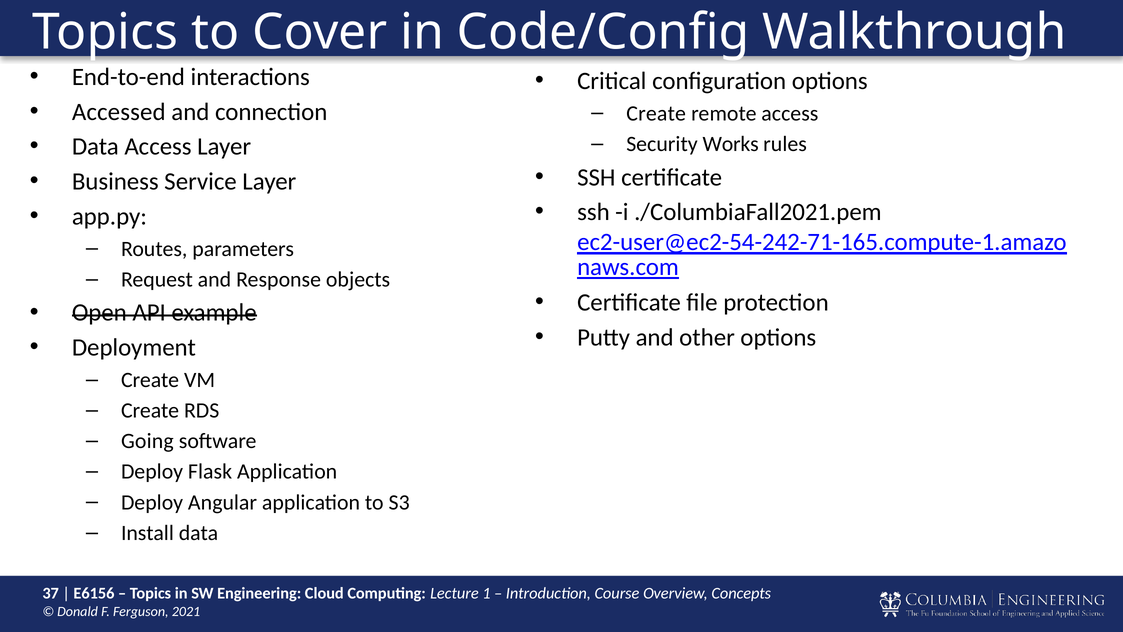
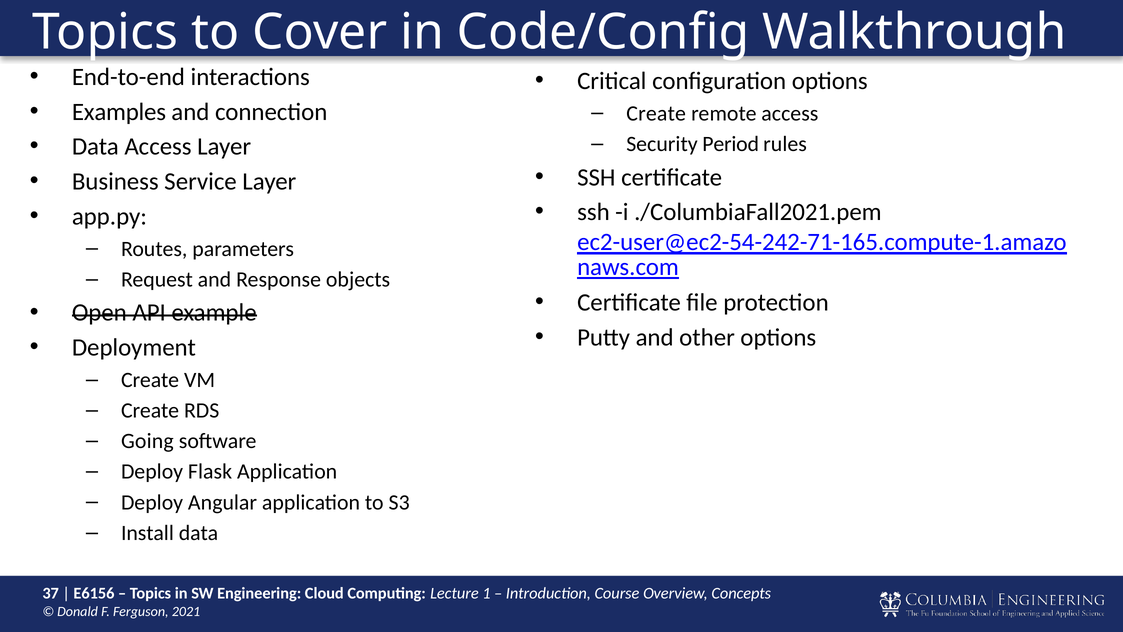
Accessed: Accessed -> Examples
Works: Works -> Period
